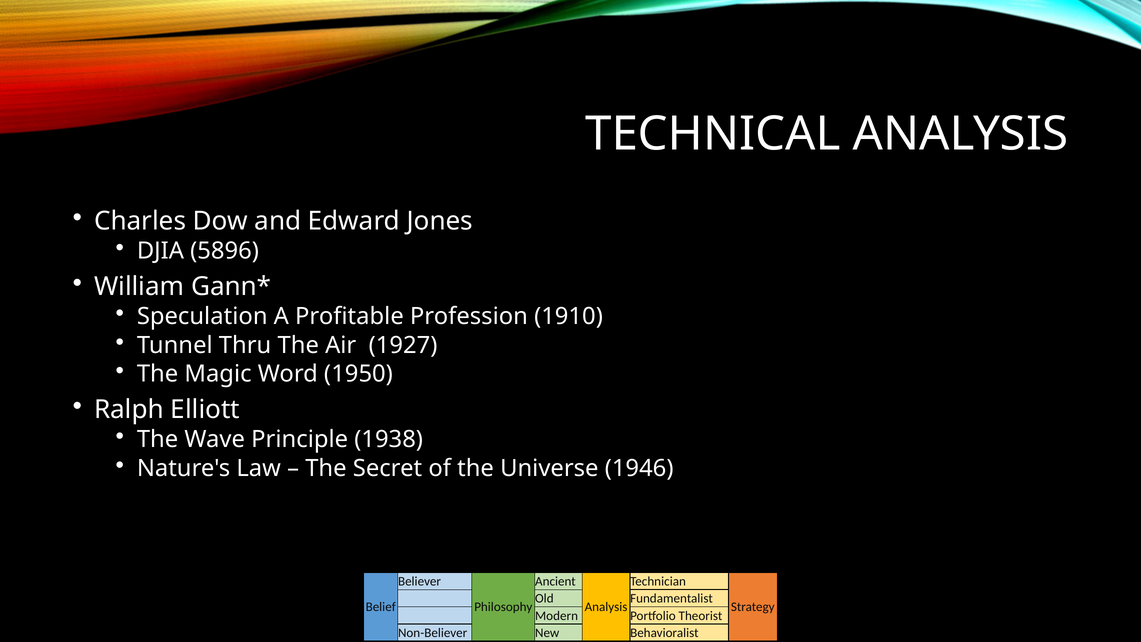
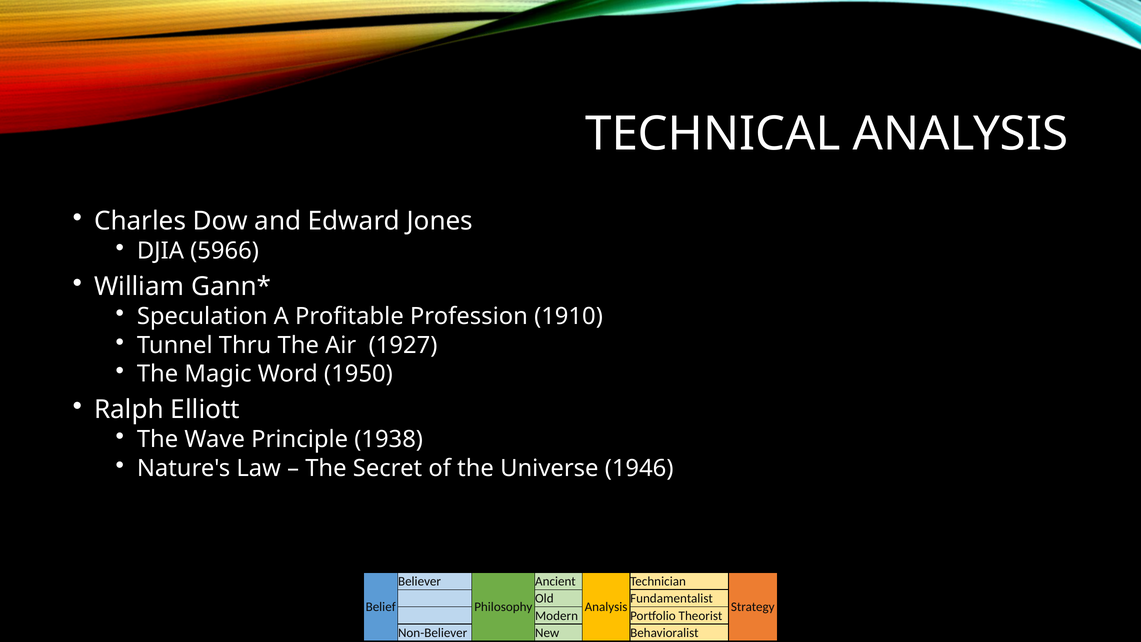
5896: 5896 -> 5966
